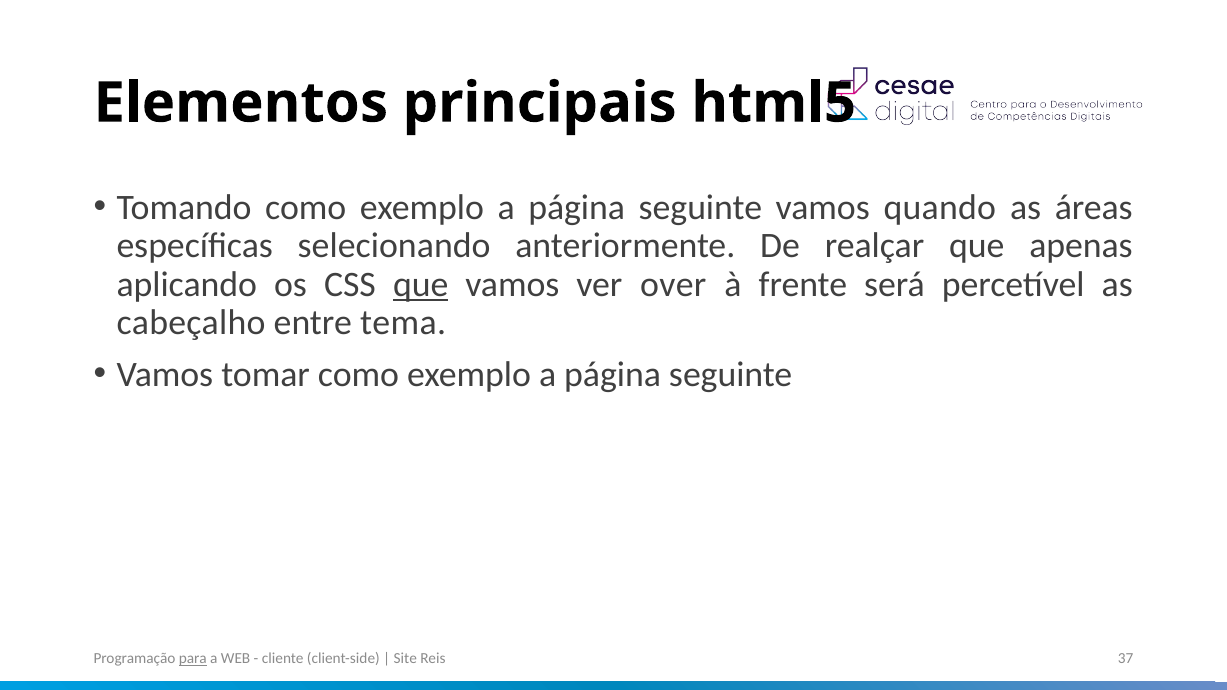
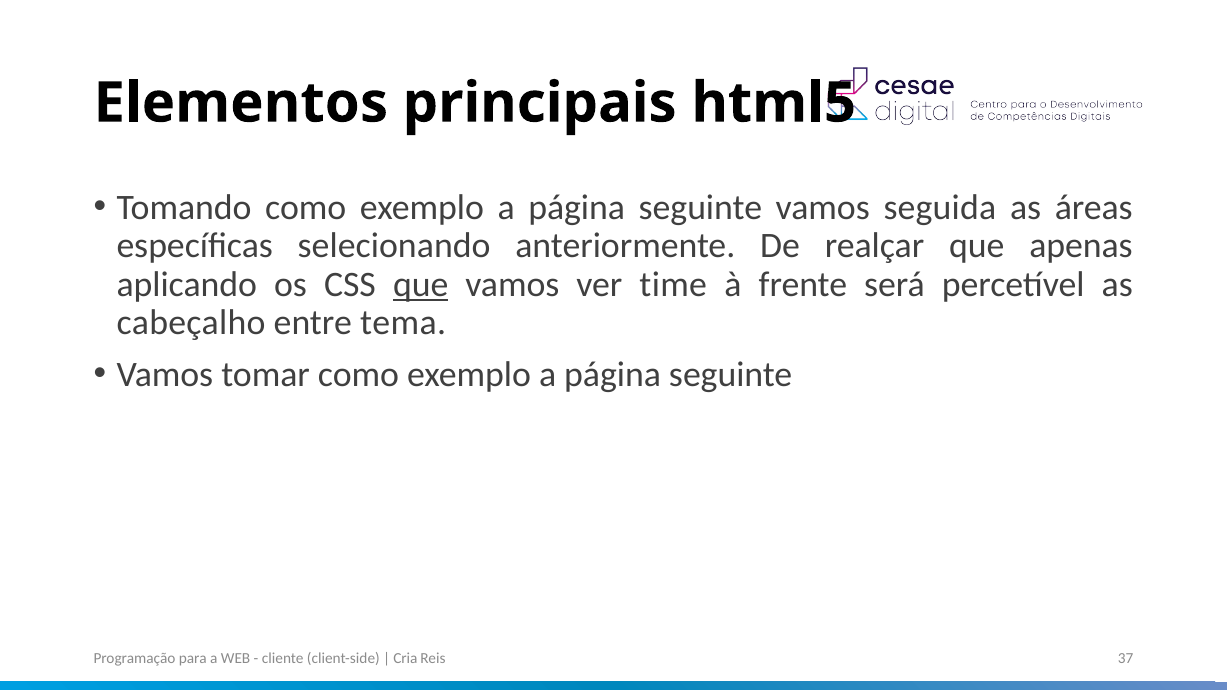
quando: quando -> seguida
over: over -> time
para underline: present -> none
Site: Site -> Cria
